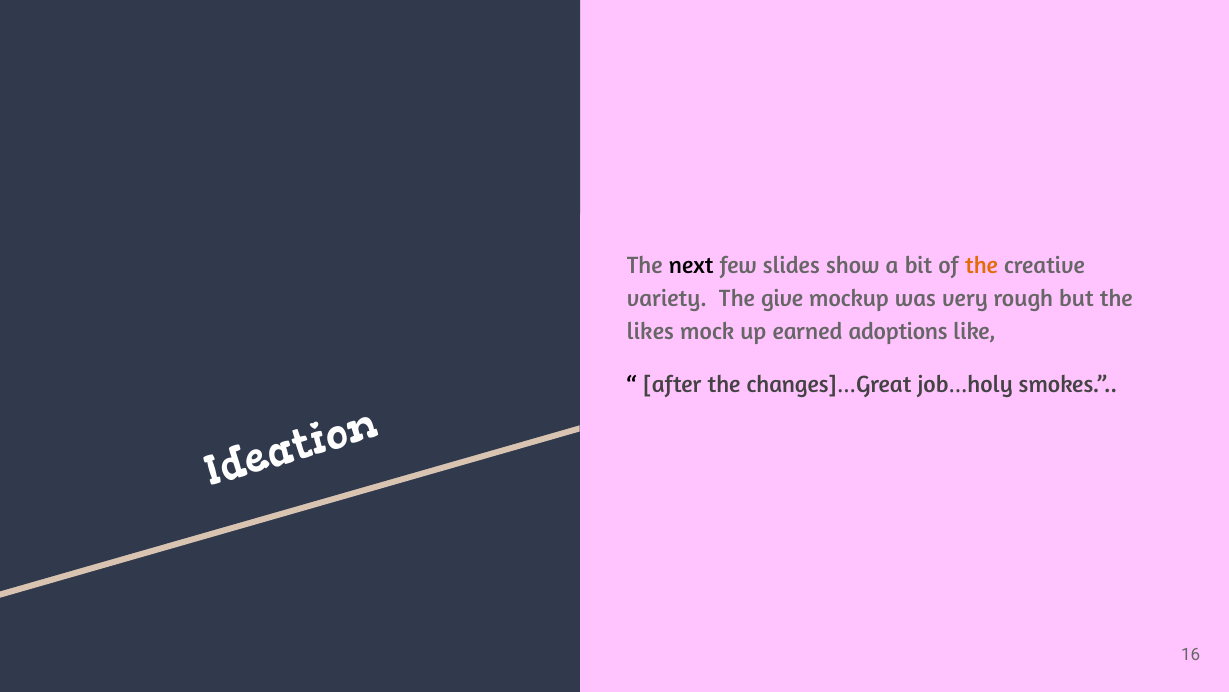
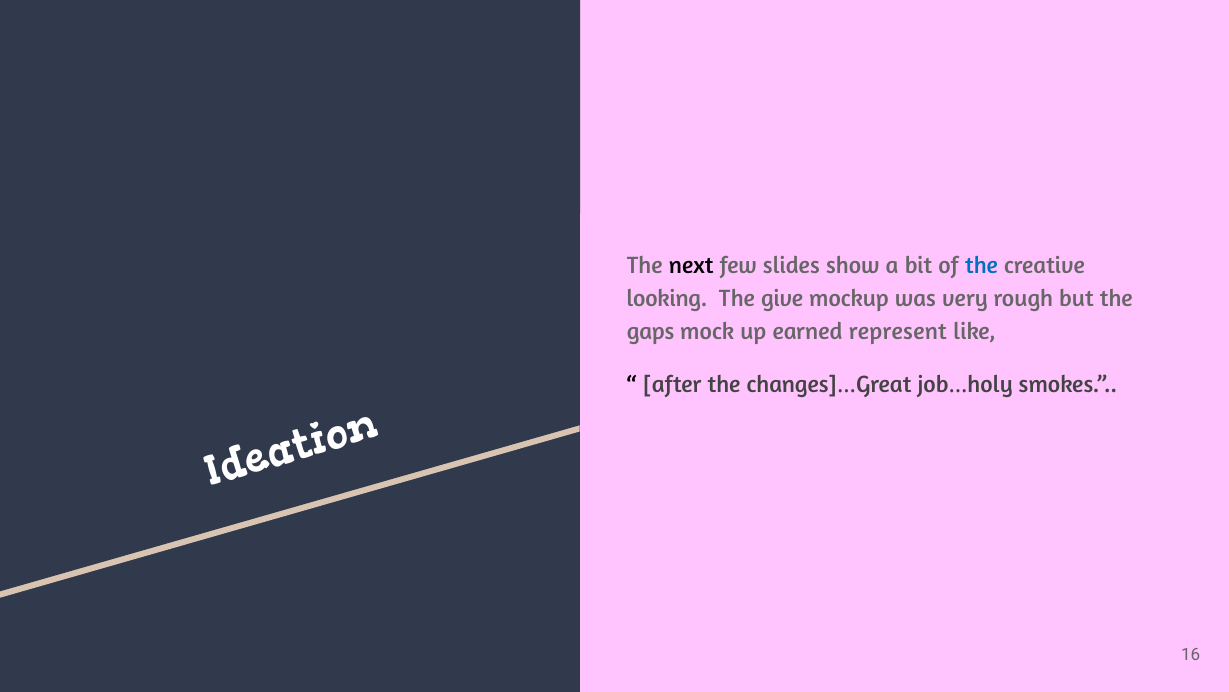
the at (982, 265) colour: orange -> blue
variety: variety -> looking
likes: likes -> gaps
adoptions: adoptions -> represent
